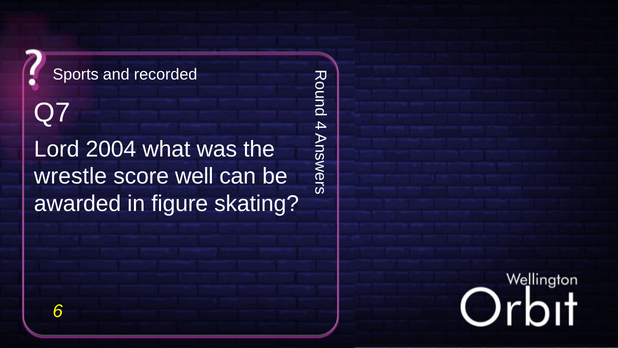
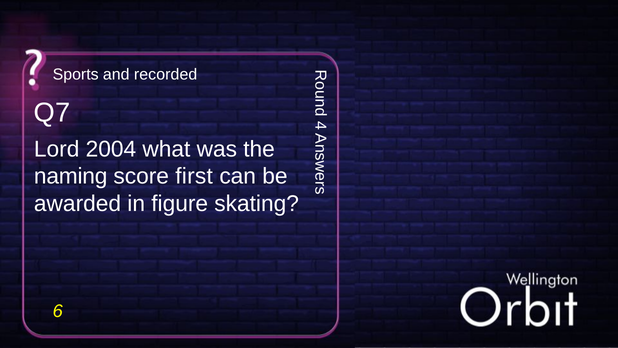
wrestle: wrestle -> naming
well: well -> first
